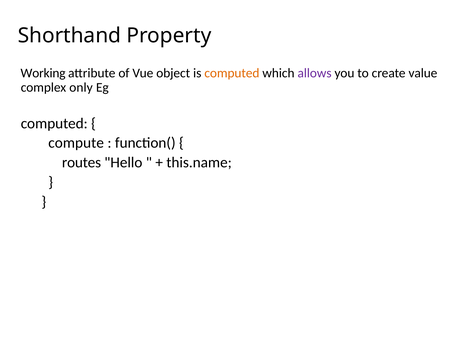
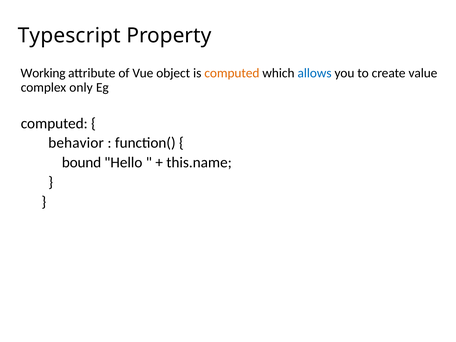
Shorthand: Shorthand -> Typescript
allows colour: purple -> blue
compute: compute -> behavior
routes: routes -> bound
